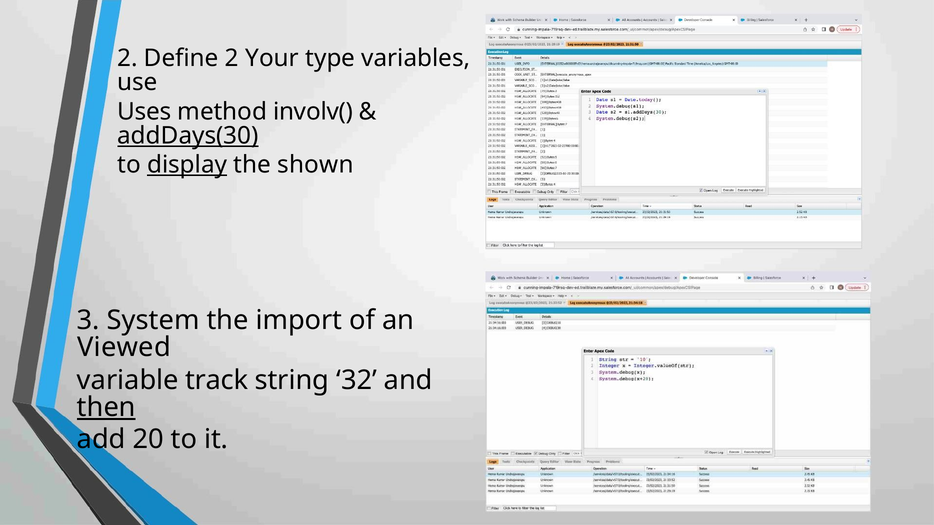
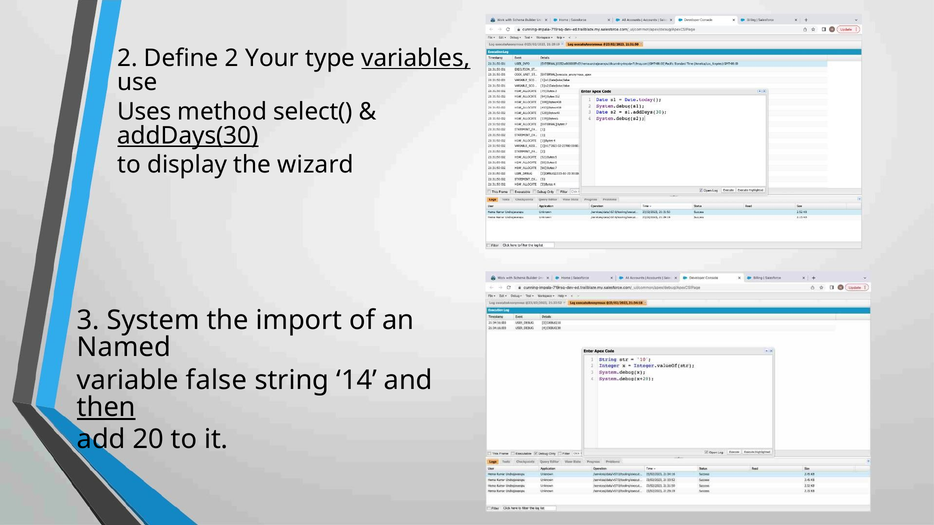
variables underline: none -> present
involv(: involv( -> select(
display underline: present -> none
shown: shown -> wizard
Viewed: Viewed -> Named
track: track -> false
32: 32 -> 14
